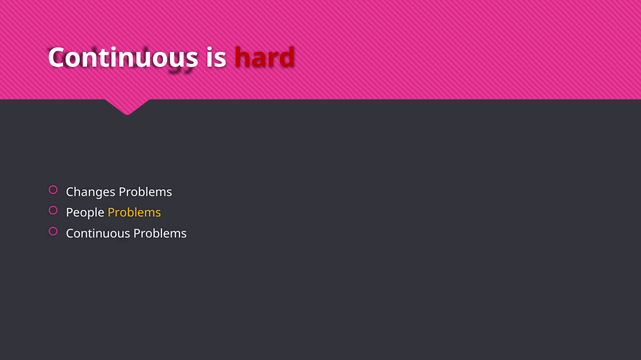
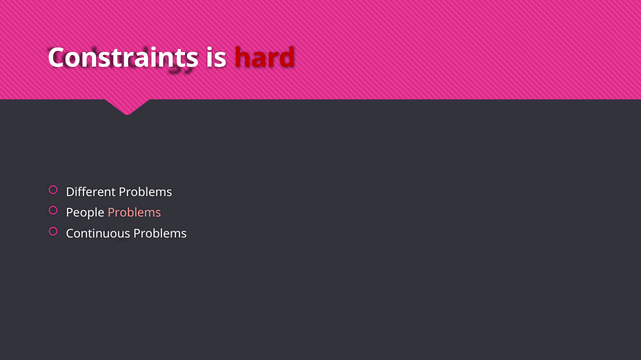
Continuous at (123, 58): Continuous -> Constraints
Changes: Changes -> Different
Problems at (134, 213) colour: yellow -> pink
